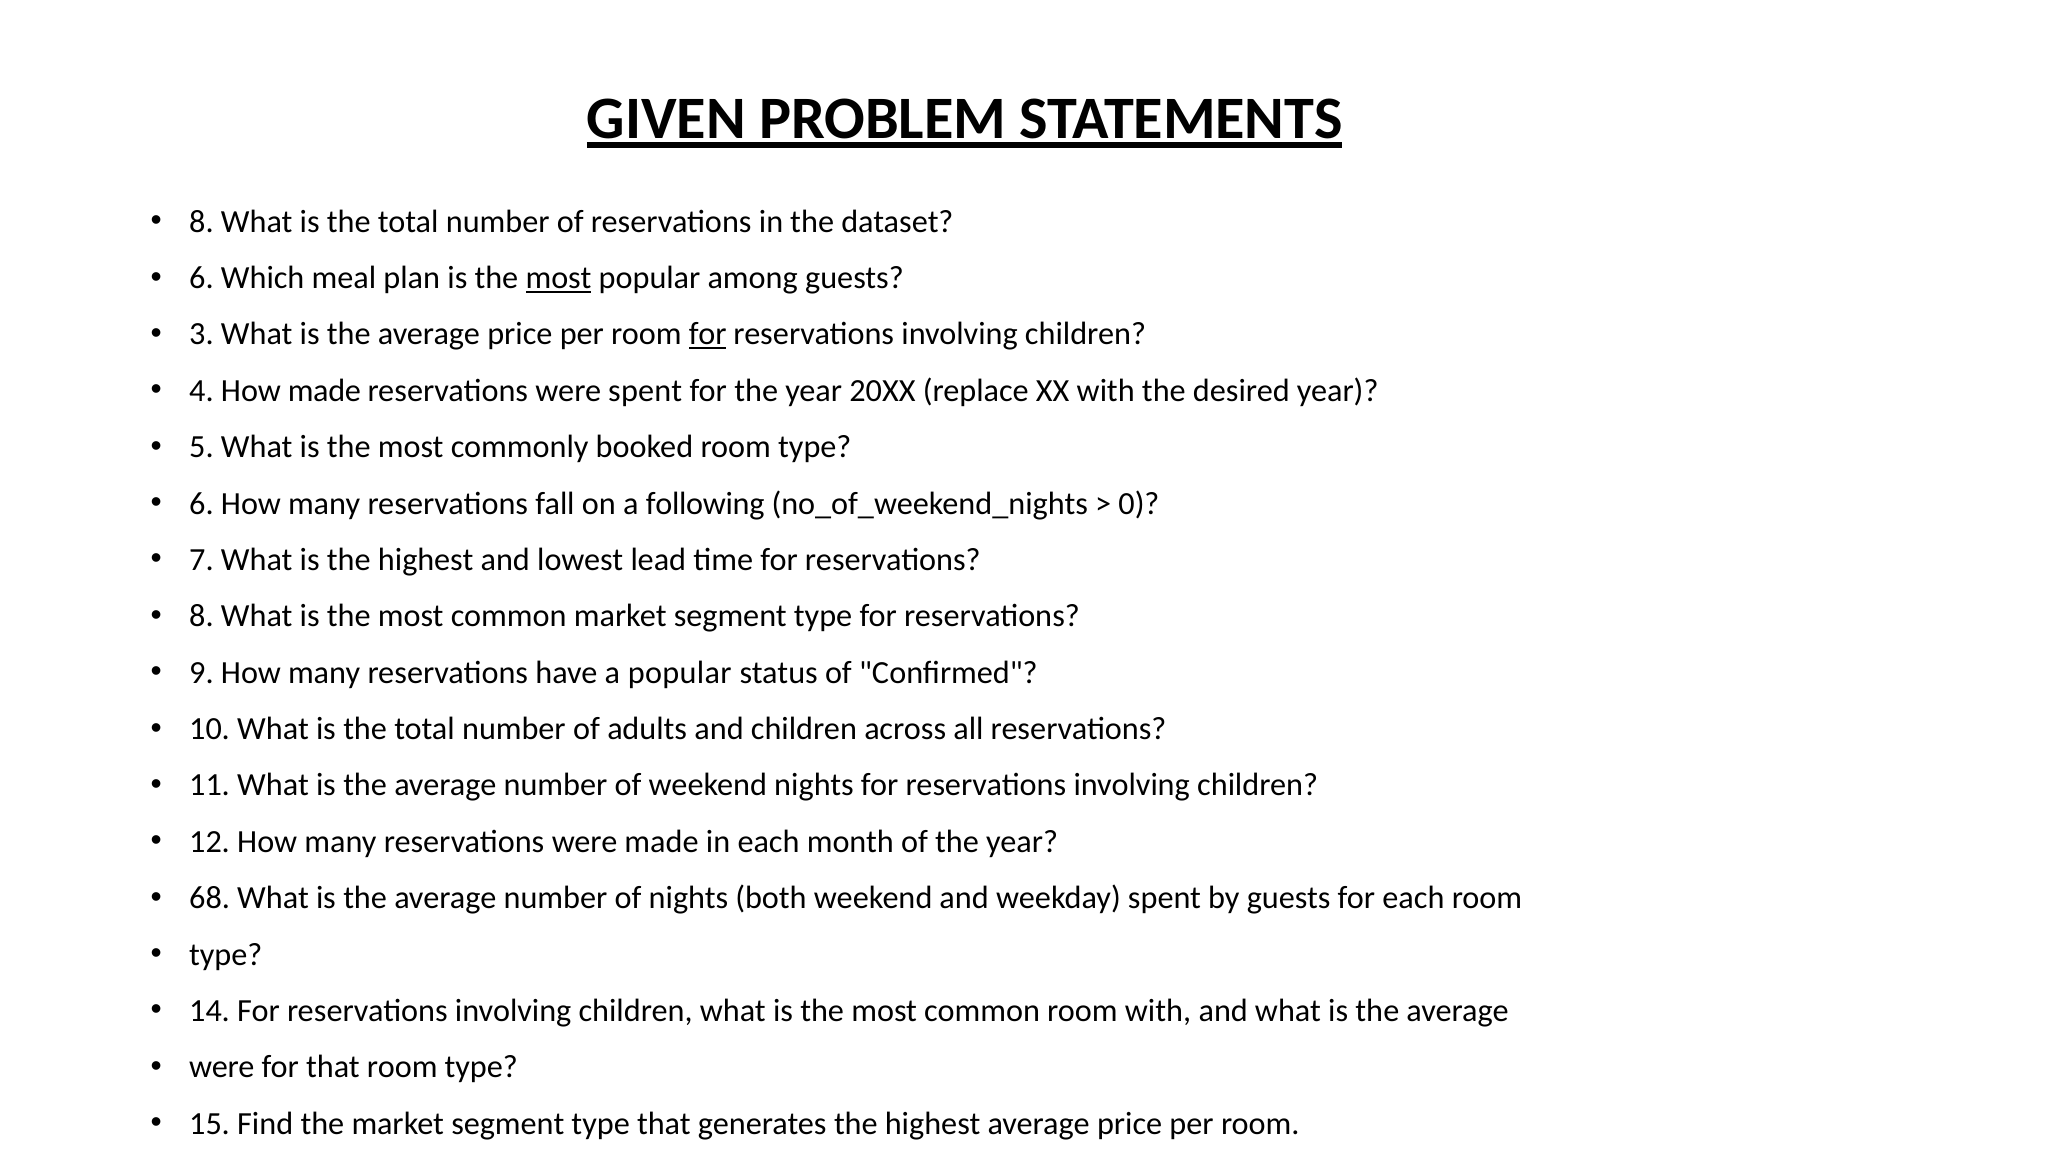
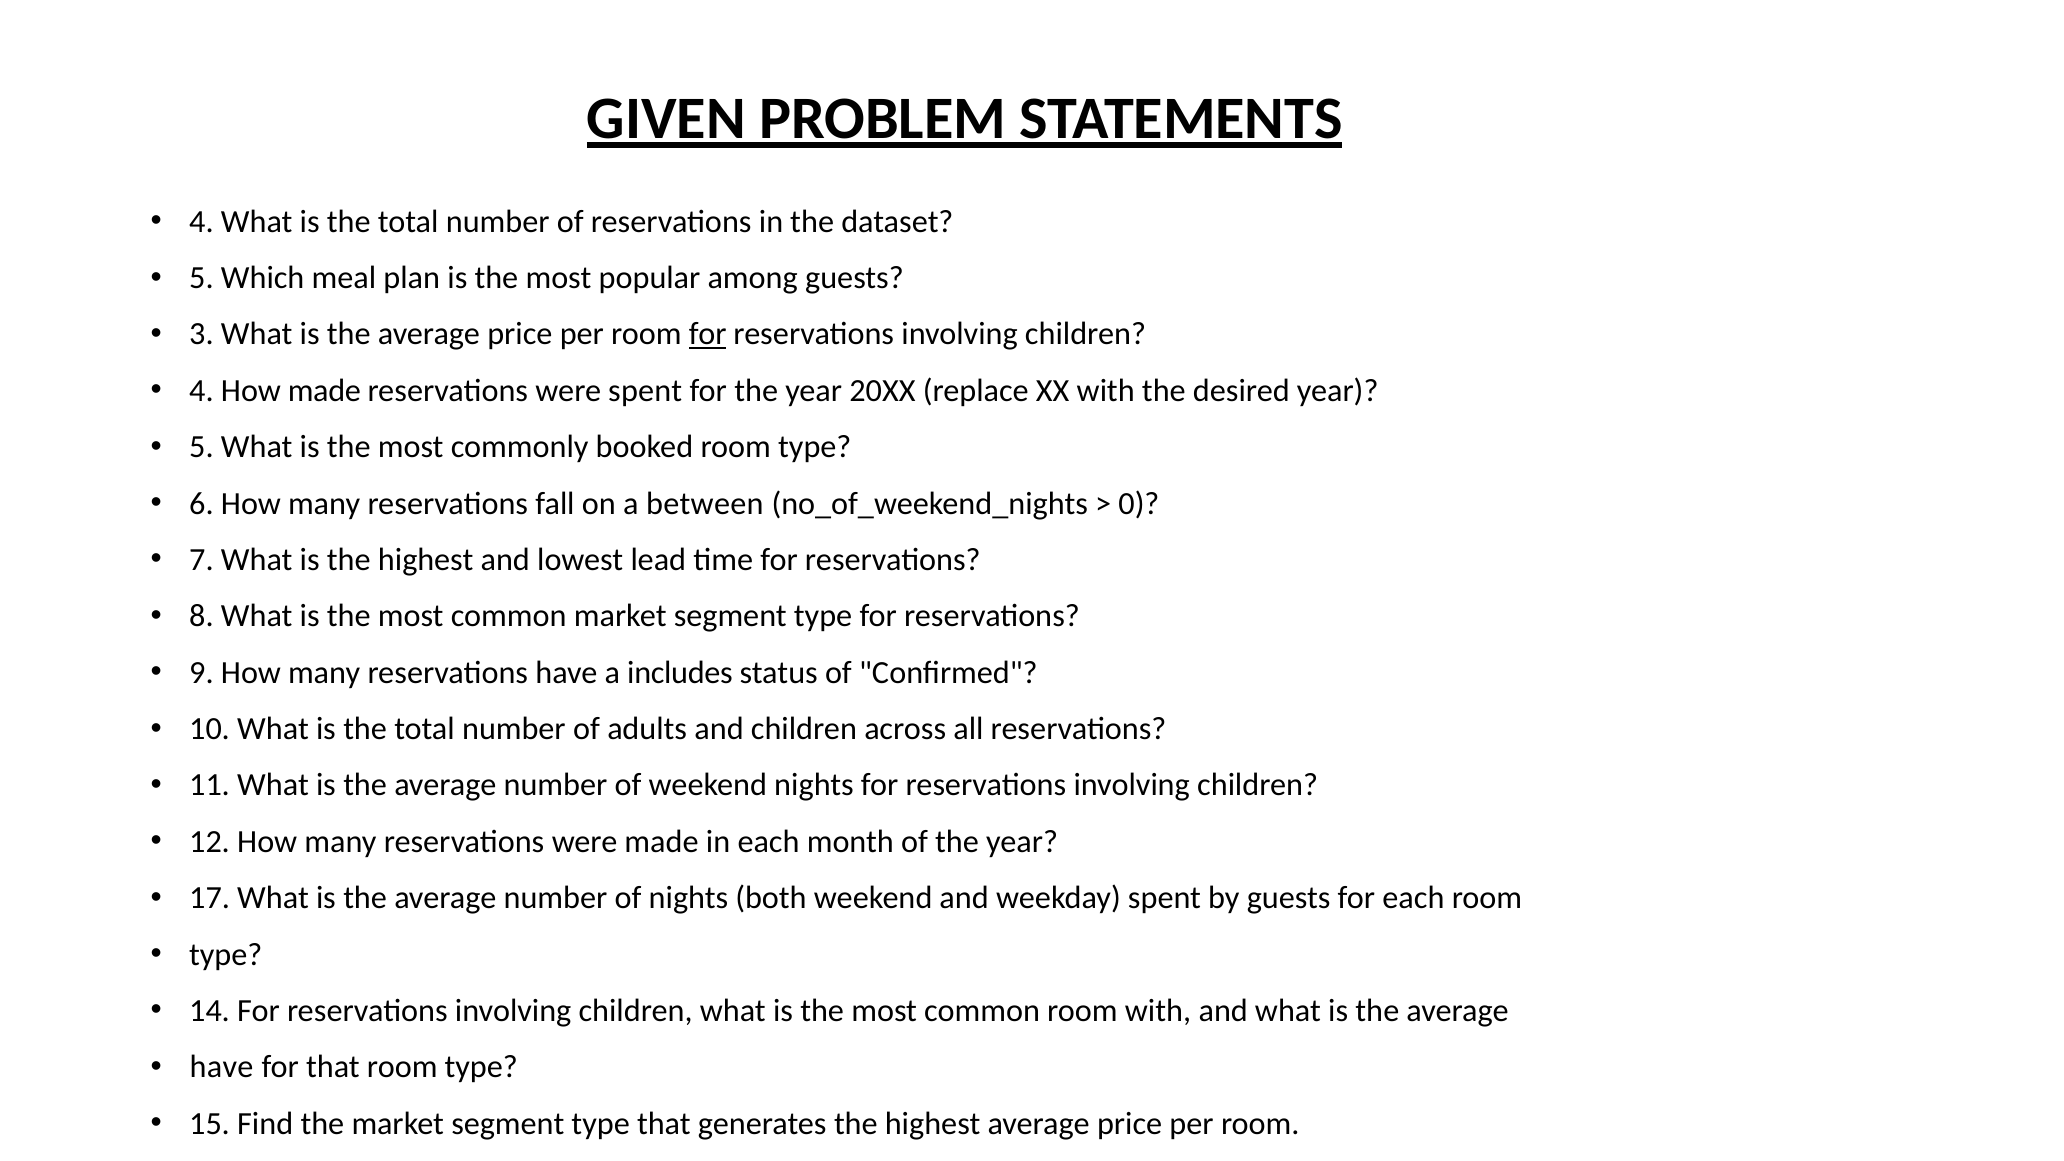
8 at (201, 222): 8 -> 4
6 at (201, 278): 6 -> 5
most at (559, 278) underline: present -> none
following: following -> between
a popular: popular -> includes
68: 68 -> 17
were at (222, 1067): were -> have
